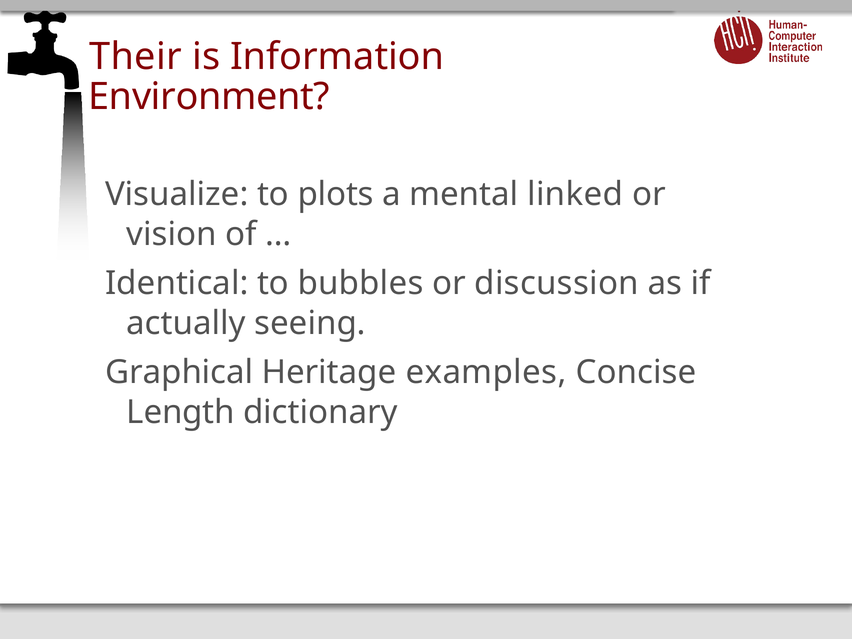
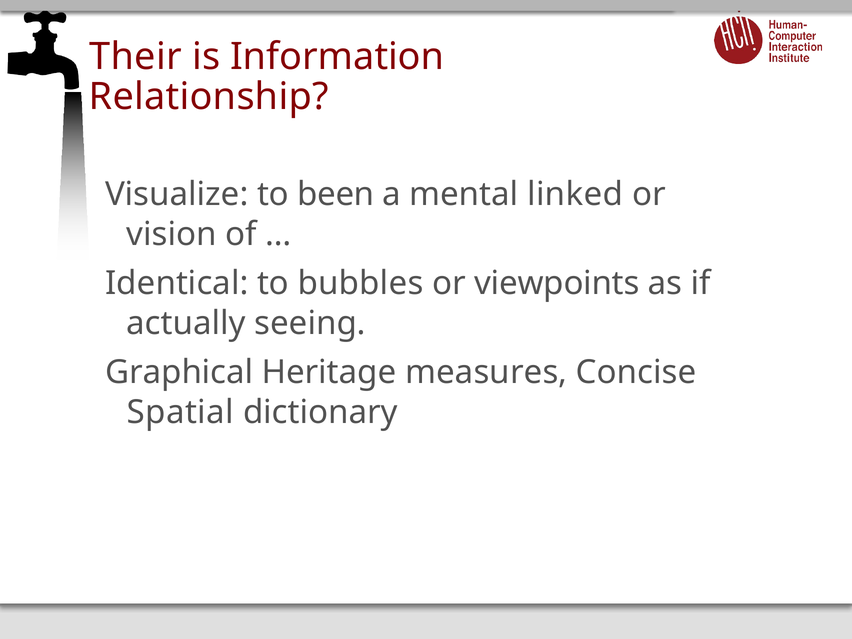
Environment: Environment -> Relationship
plots: plots -> been
discussion: discussion -> viewpoints
examples: examples -> measures
Length: Length -> Spatial
